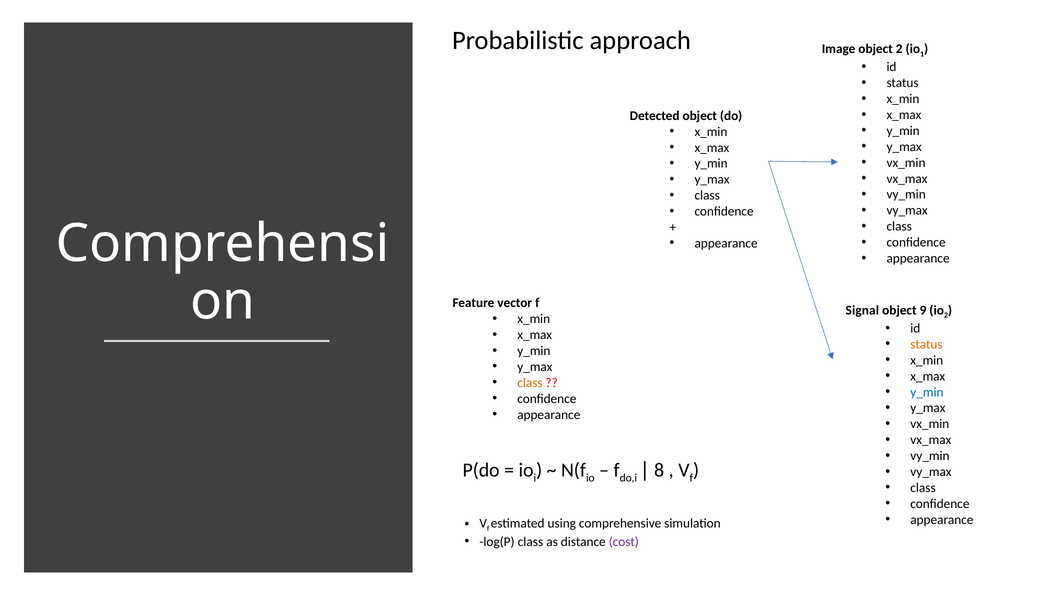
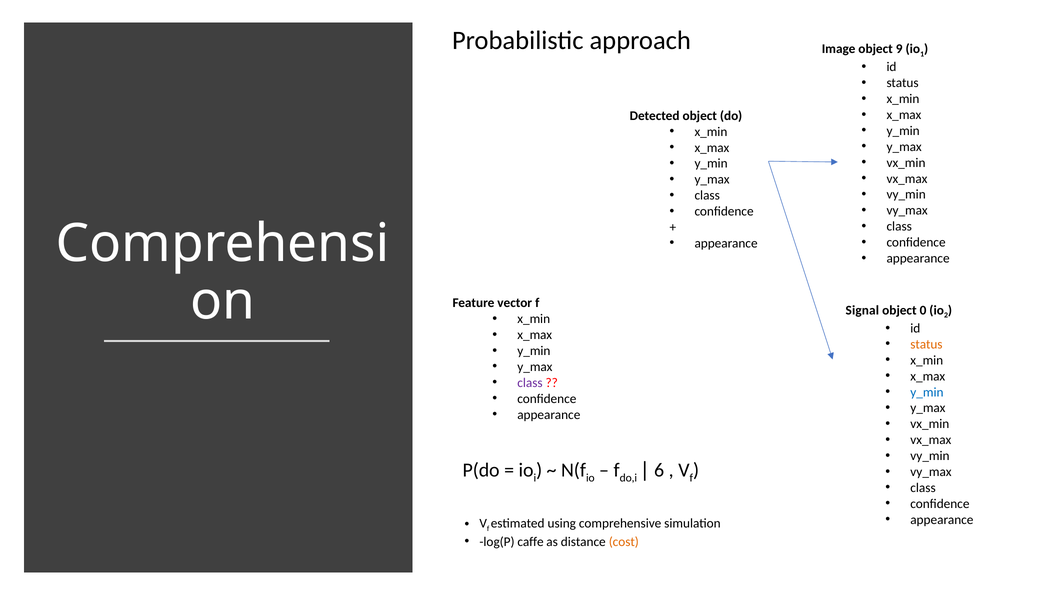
object 2: 2 -> 9
9: 9 -> 0
class at (530, 383) colour: orange -> purple
8: 8 -> 6
log(P class: class -> caffe
cost colour: purple -> orange
